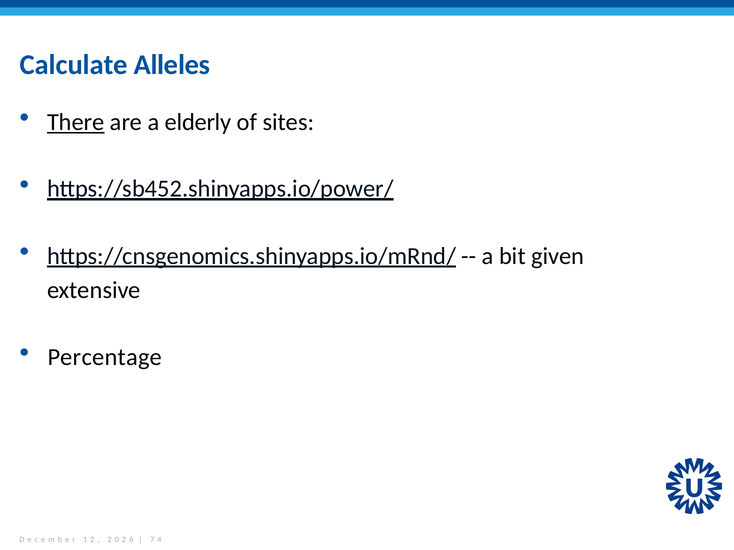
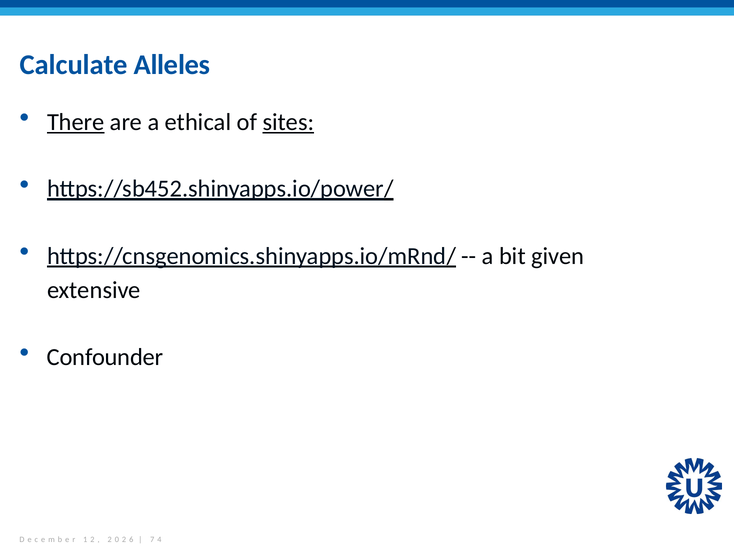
elderly: elderly -> ethical
sites underline: none -> present
Percentage: Percentage -> Confounder
